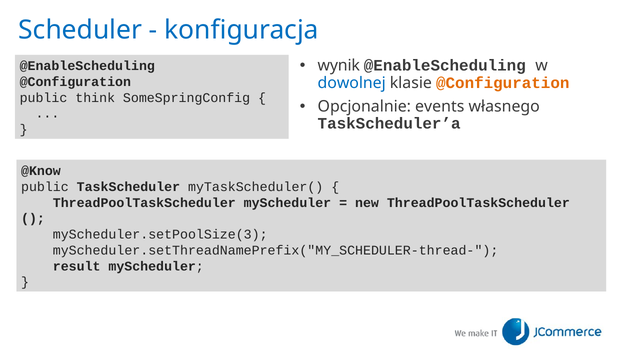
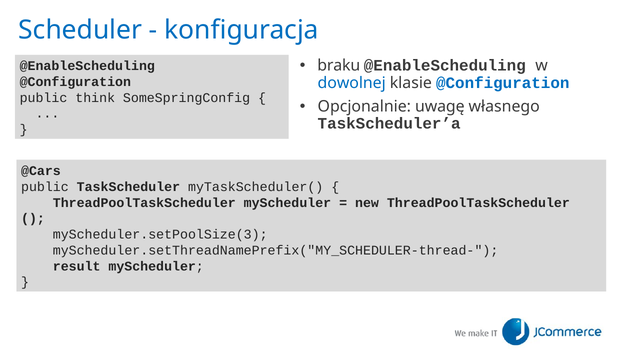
wynik: wynik -> braku
@Configuration at (503, 83) colour: orange -> blue
events: events -> uwagę
@Know: @Know -> @Cars
